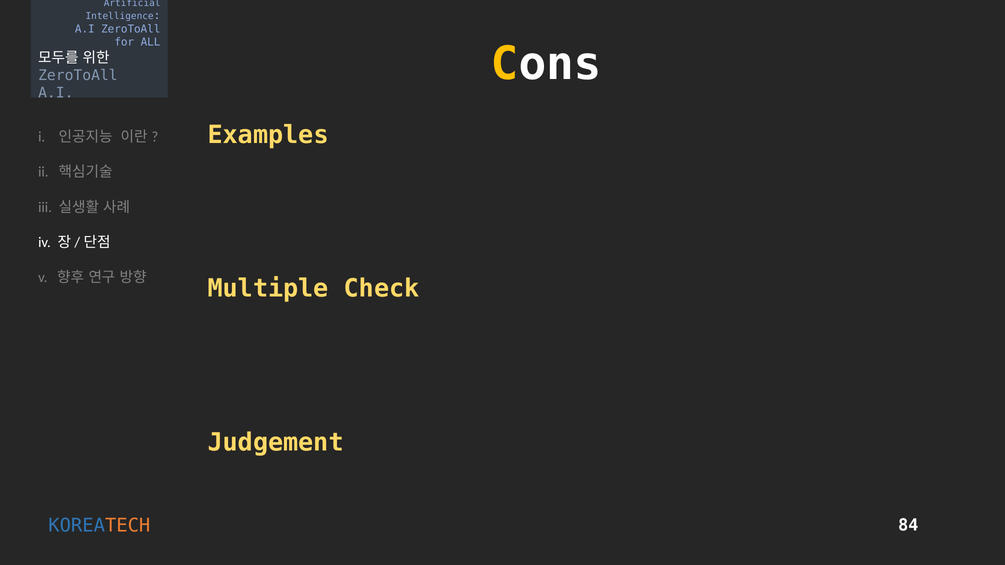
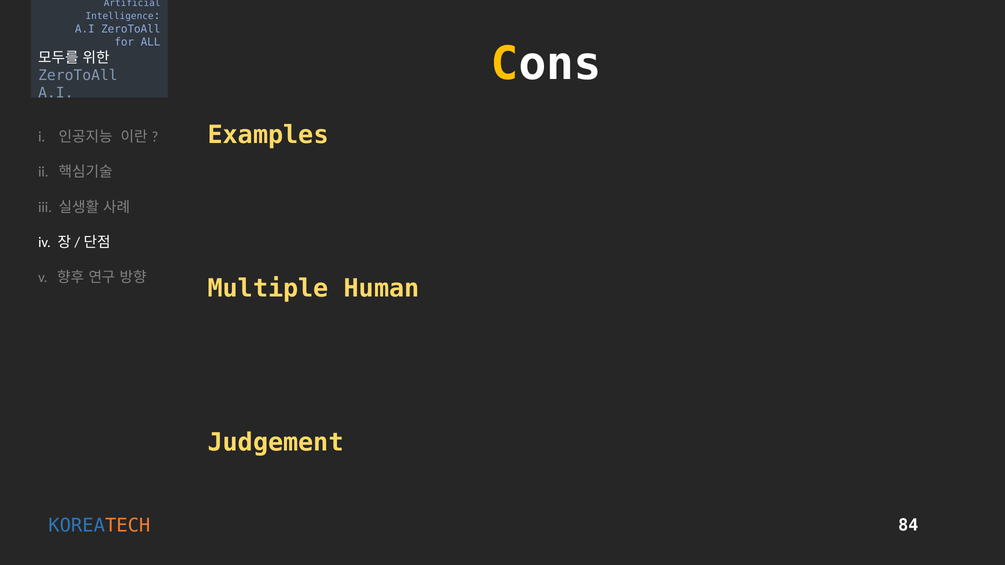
Check: Check -> Human
